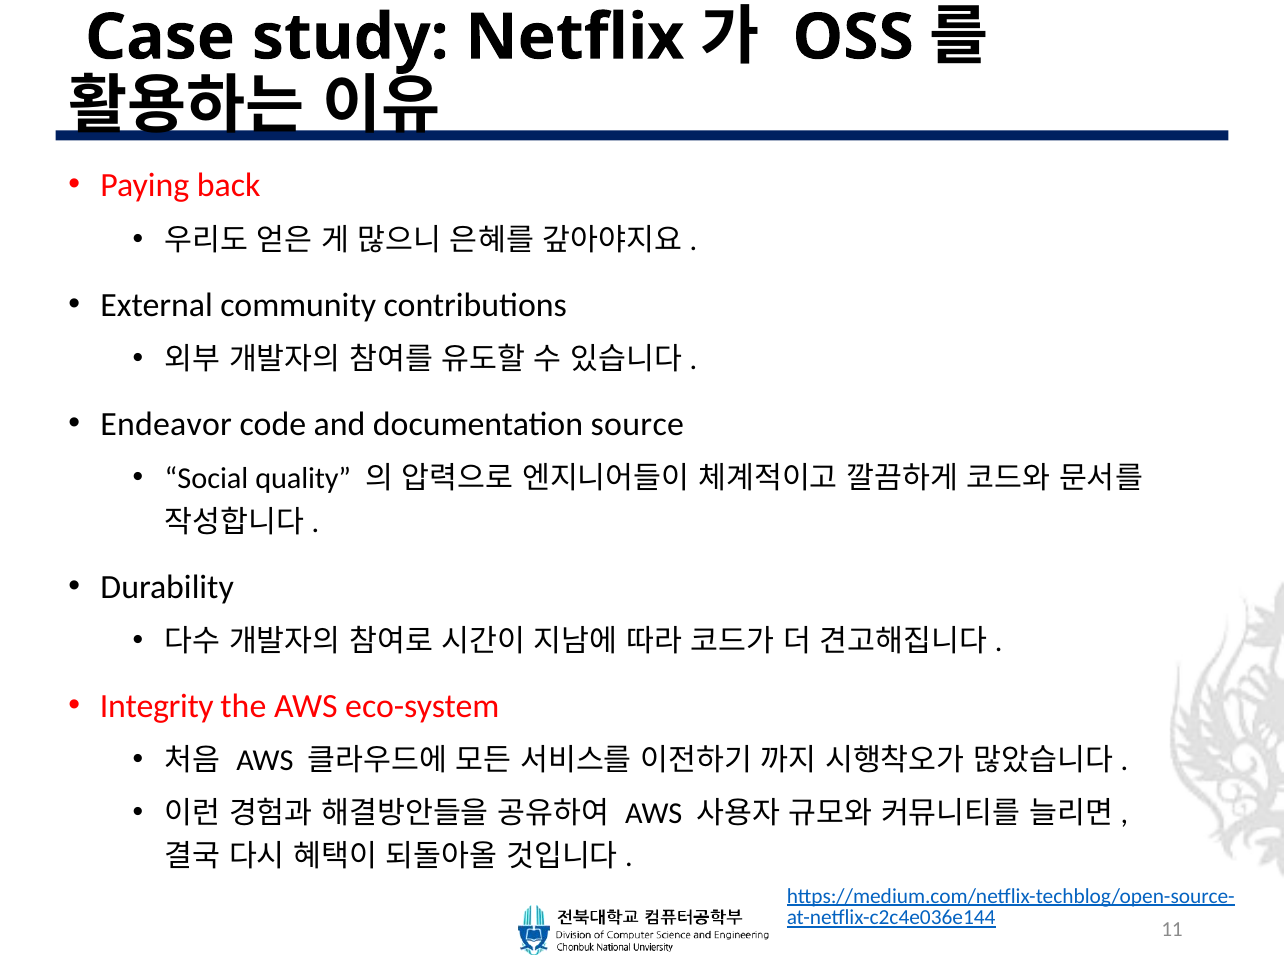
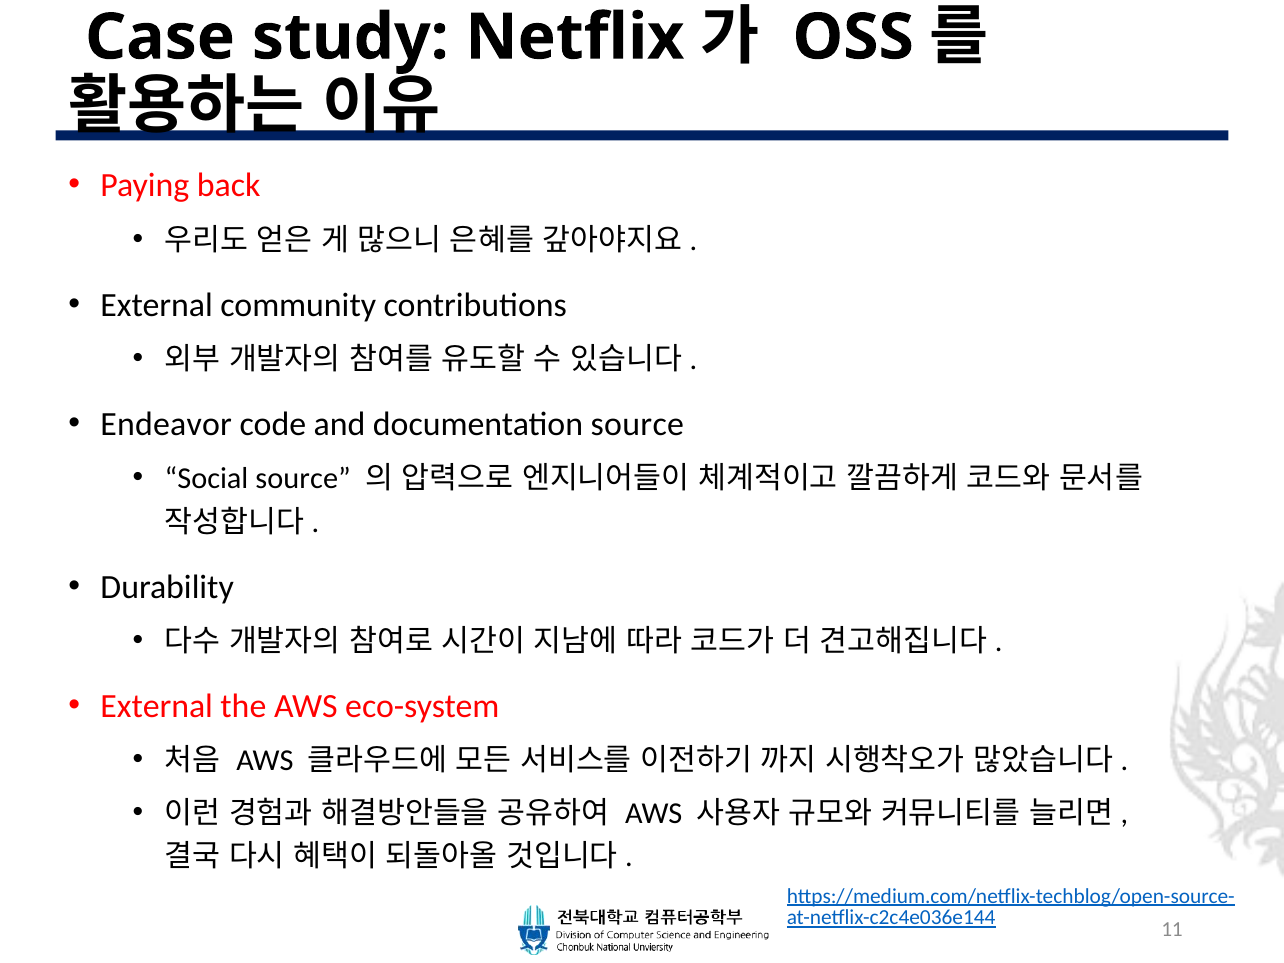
Social quality: quality -> source
Integrity at (157, 706): Integrity -> External
